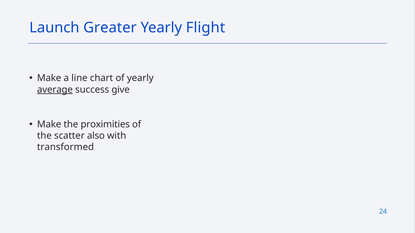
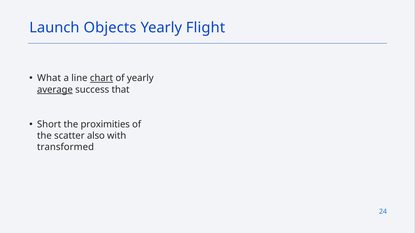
Greater: Greater -> Objects
Make at (49, 78): Make -> What
chart underline: none -> present
give: give -> that
Make at (49, 125): Make -> Short
